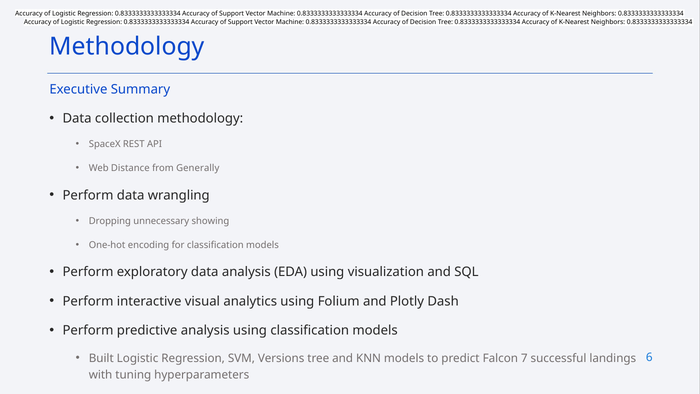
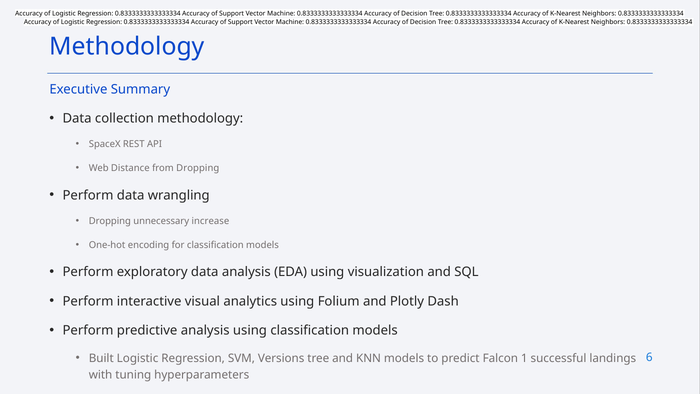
from Generally: Generally -> Dropping
showing: showing -> increase
7: 7 -> 1
